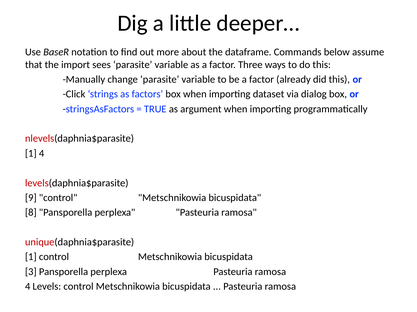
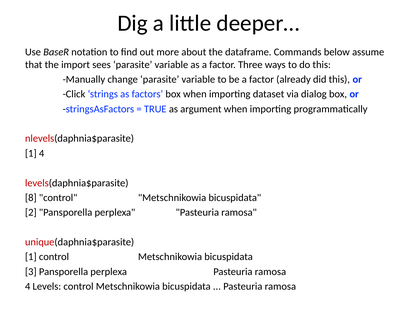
9: 9 -> 8
8: 8 -> 2
